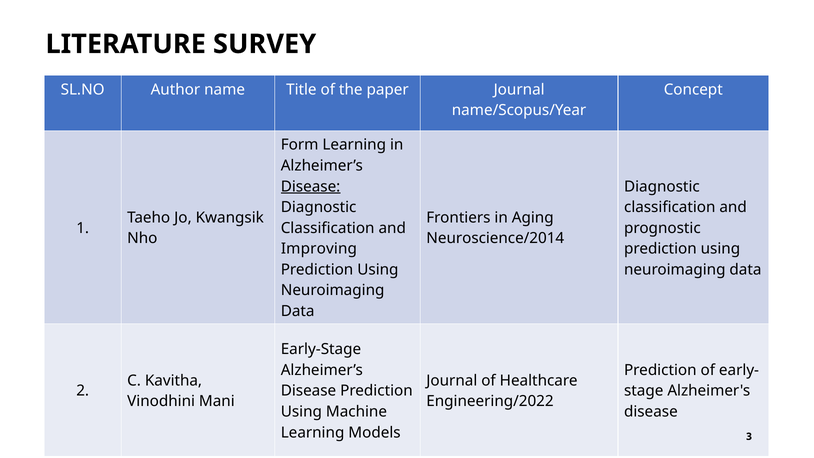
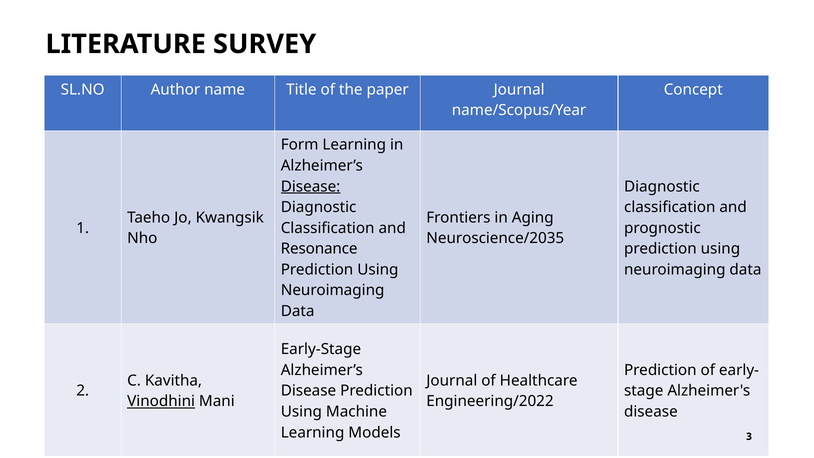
Neuroscience/2014: Neuroscience/2014 -> Neuroscience/2035
Improving: Improving -> Resonance
Vinodhini underline: none -> present
